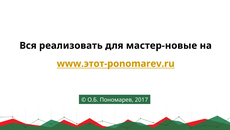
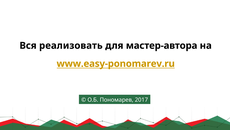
мастер-новые: мастер-новые -> мастер-автора
www.этот-ponomarev.ru: www.этот-ponomarev.ru -> www.easy-ponomarev.ru
